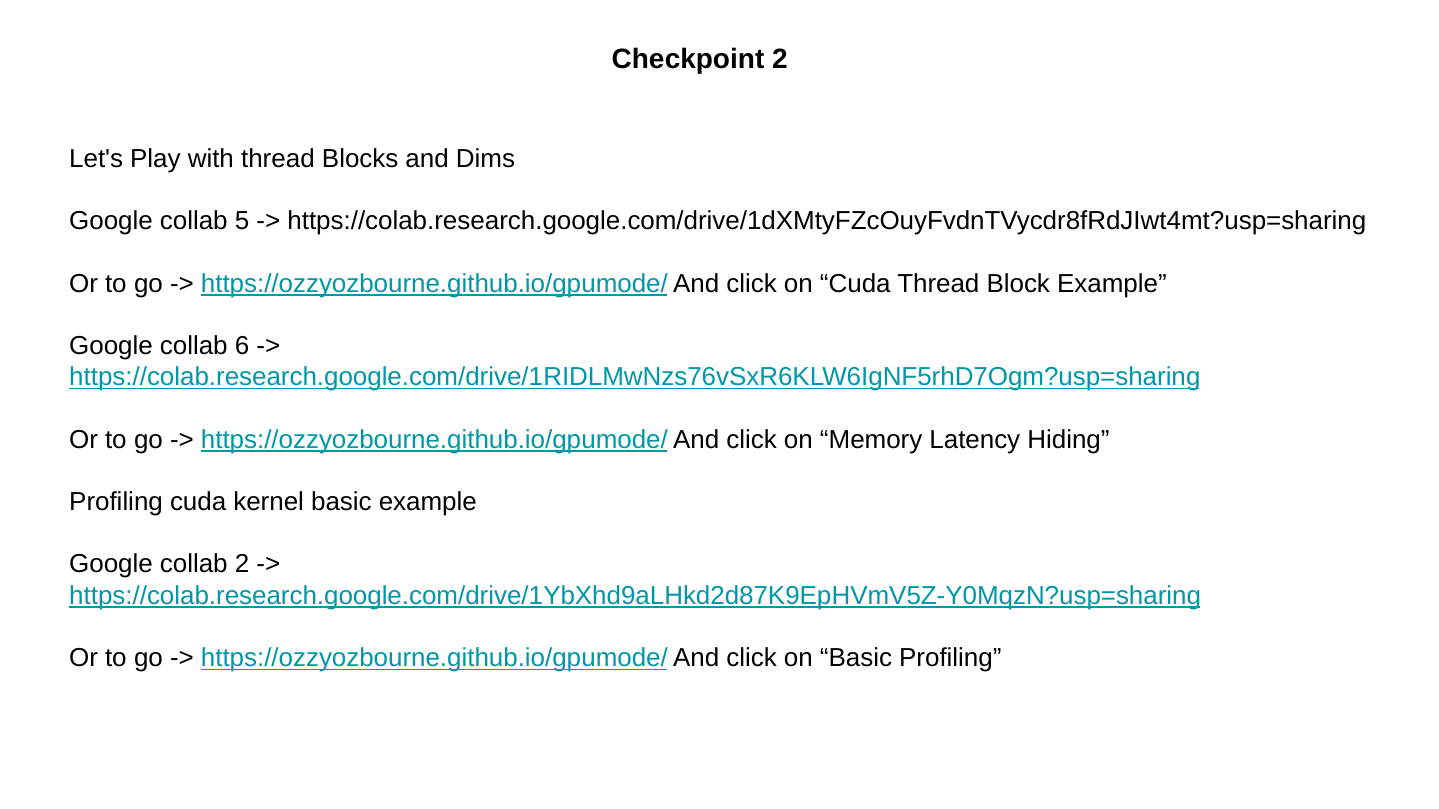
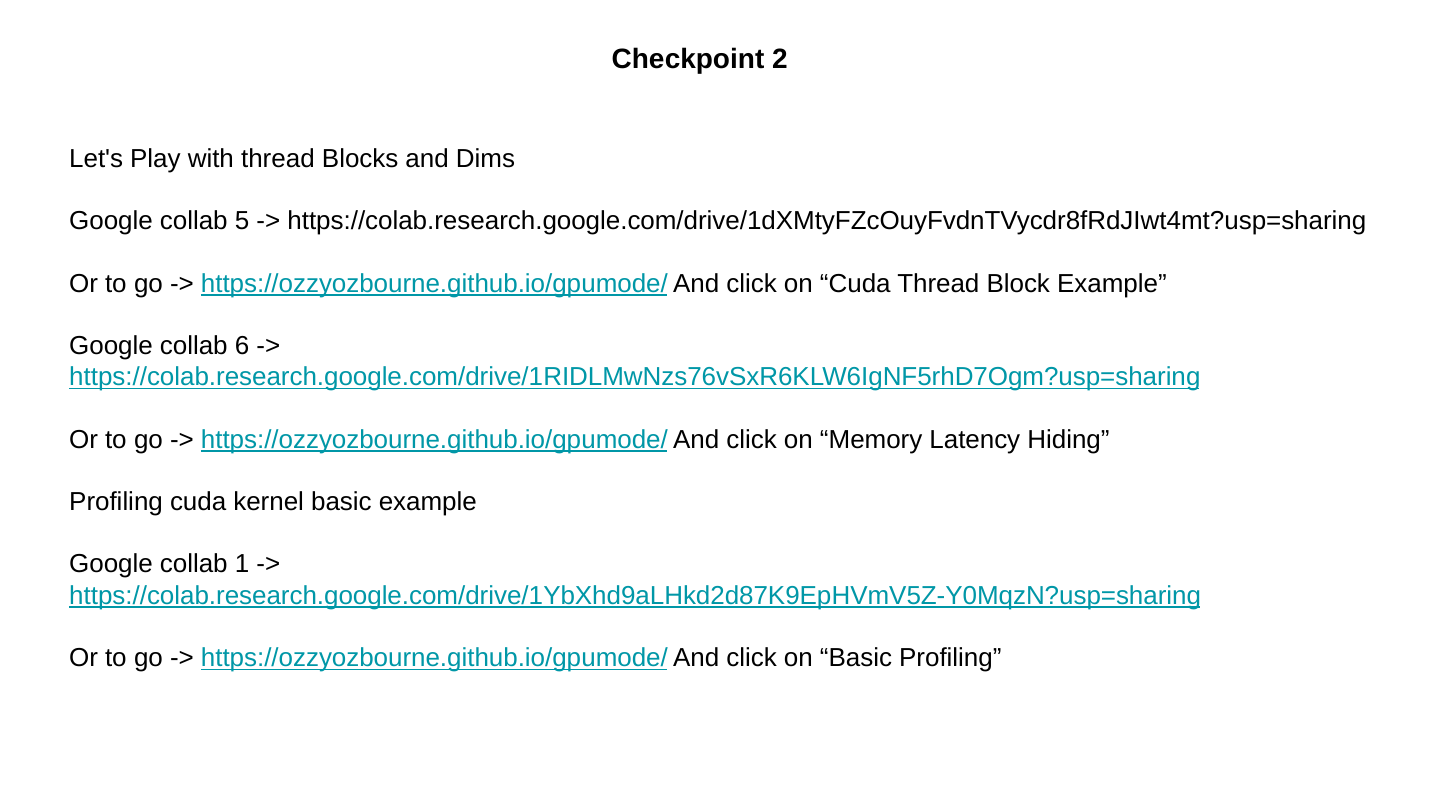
collab 2: 2 -> 1
